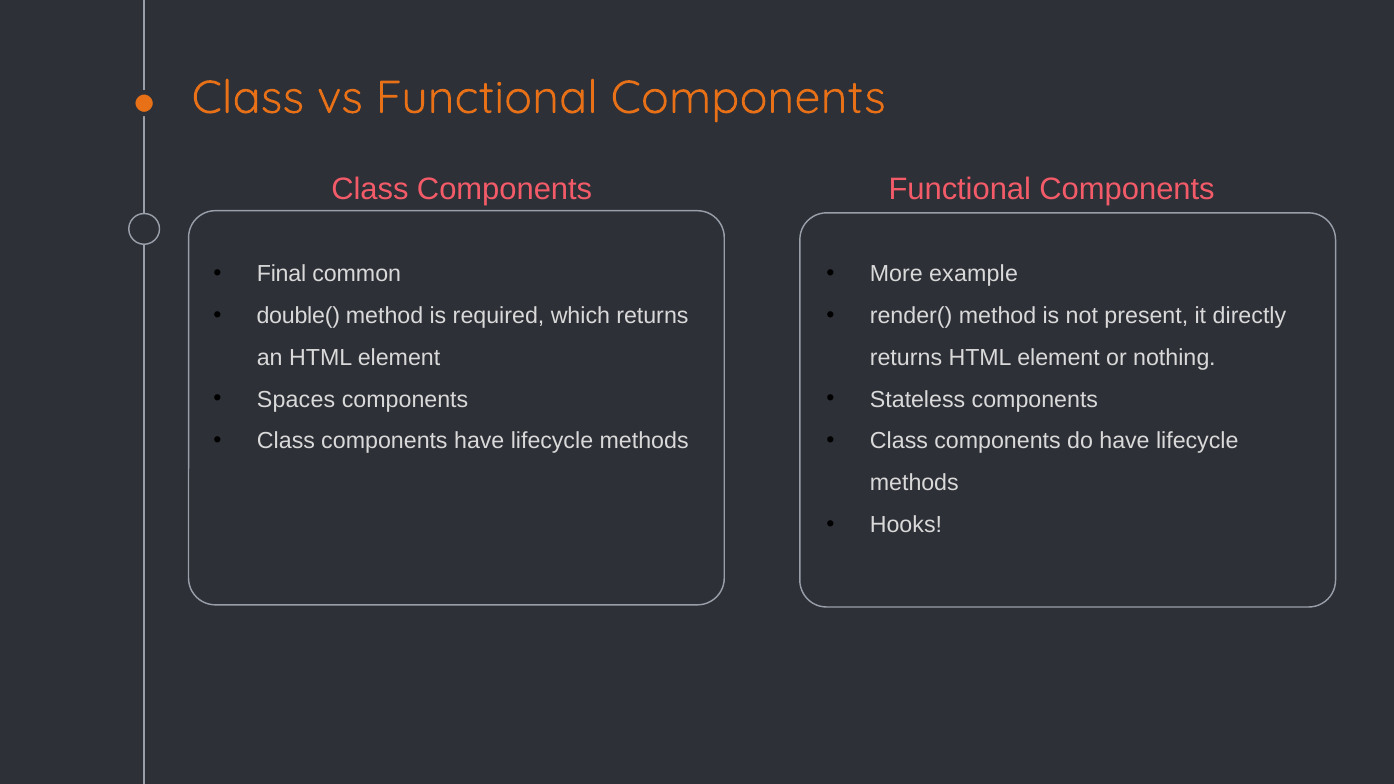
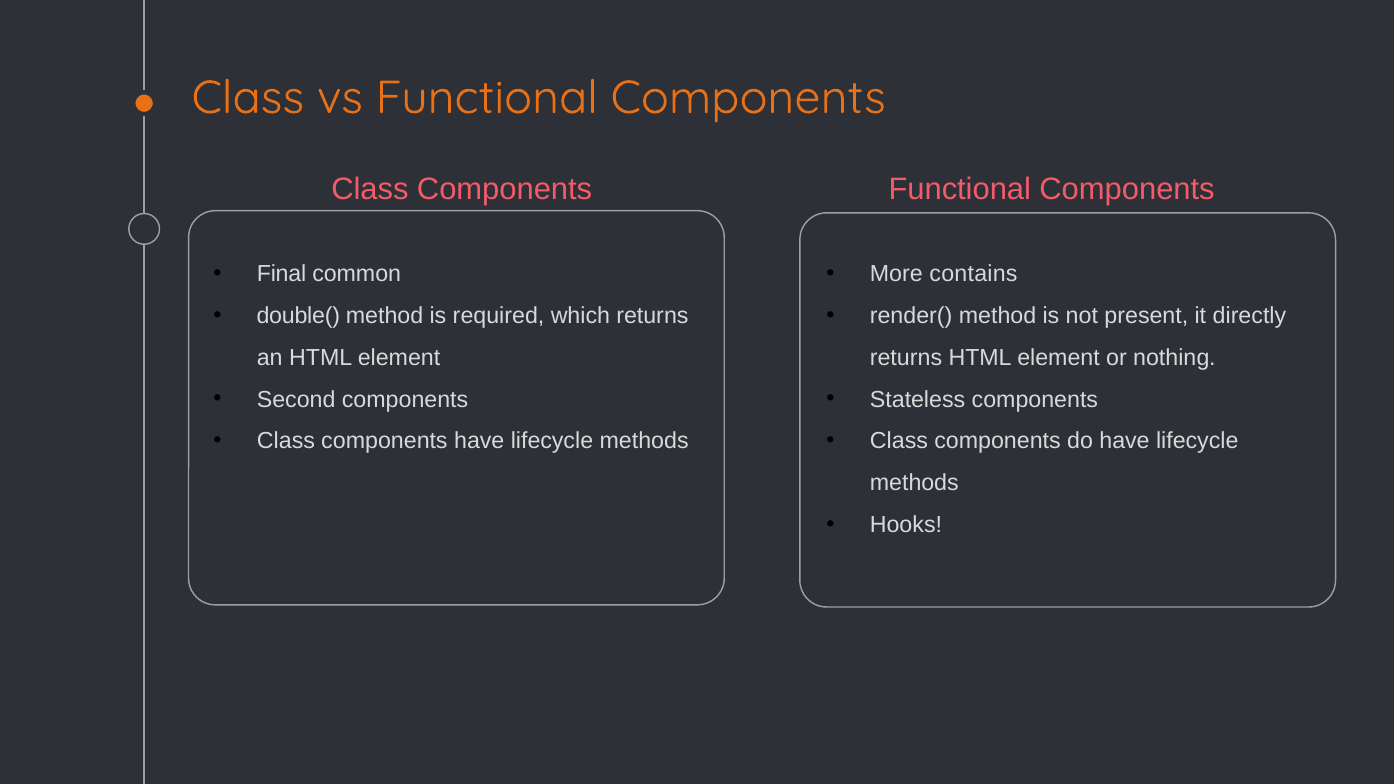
example: example -> contains
Spaces: Spaces -> Second
